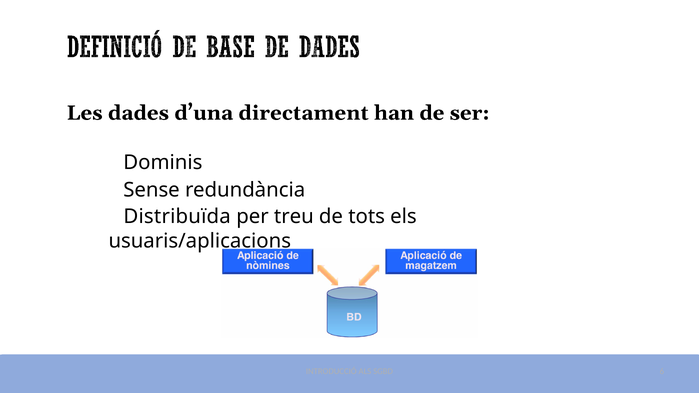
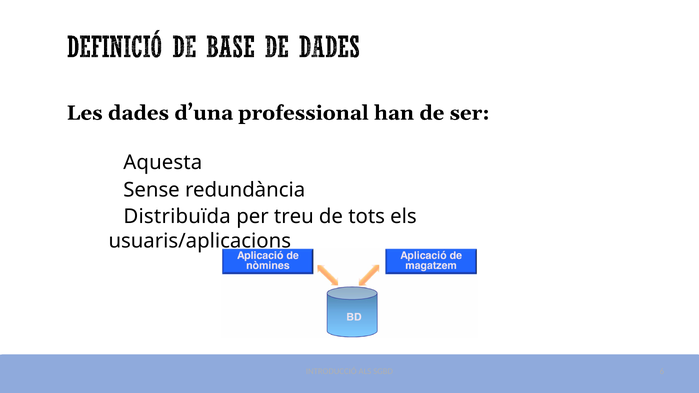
directament: directament -> professional
Dominis: Dominis -> Aquesta
